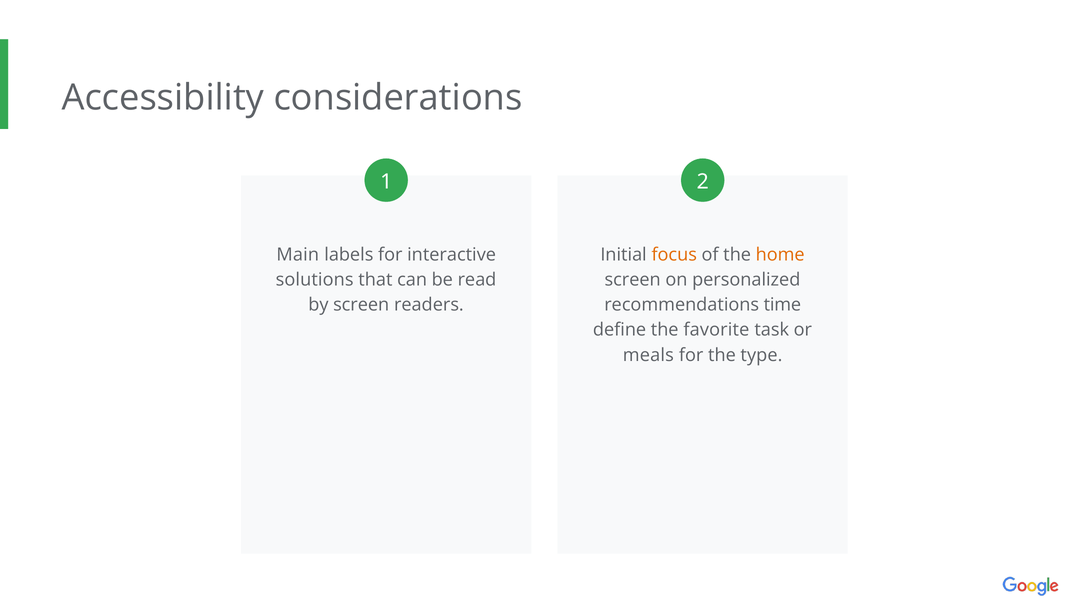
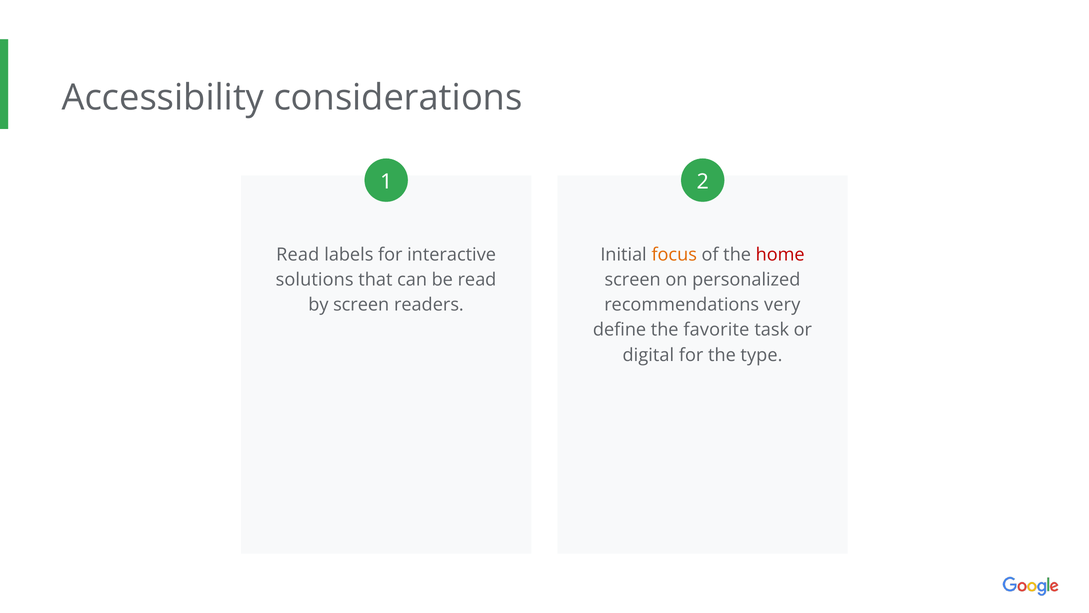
Main at (298, 255): Main -> Read
home colour: orange -> red
time: time -> very
meals: meals -> digital
